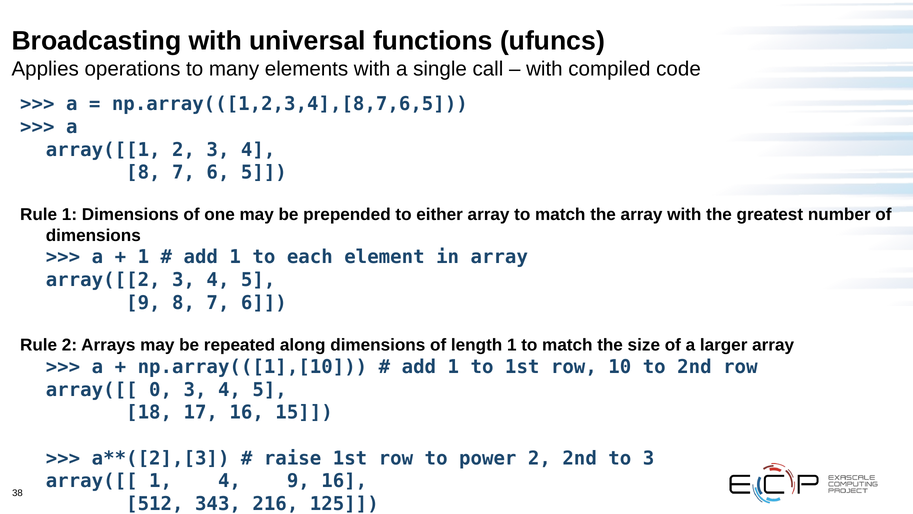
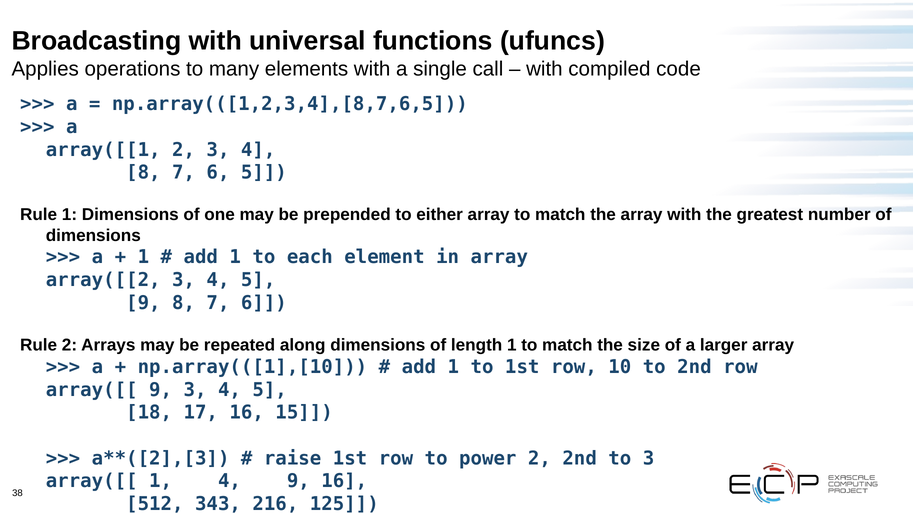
array([[ 0: 0 -> 9
